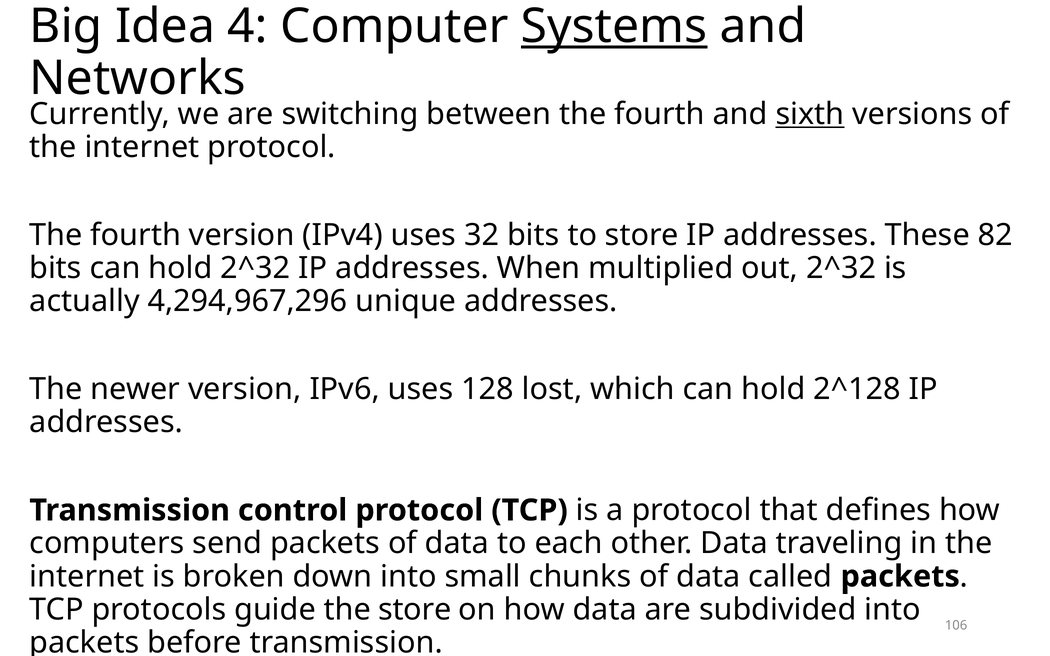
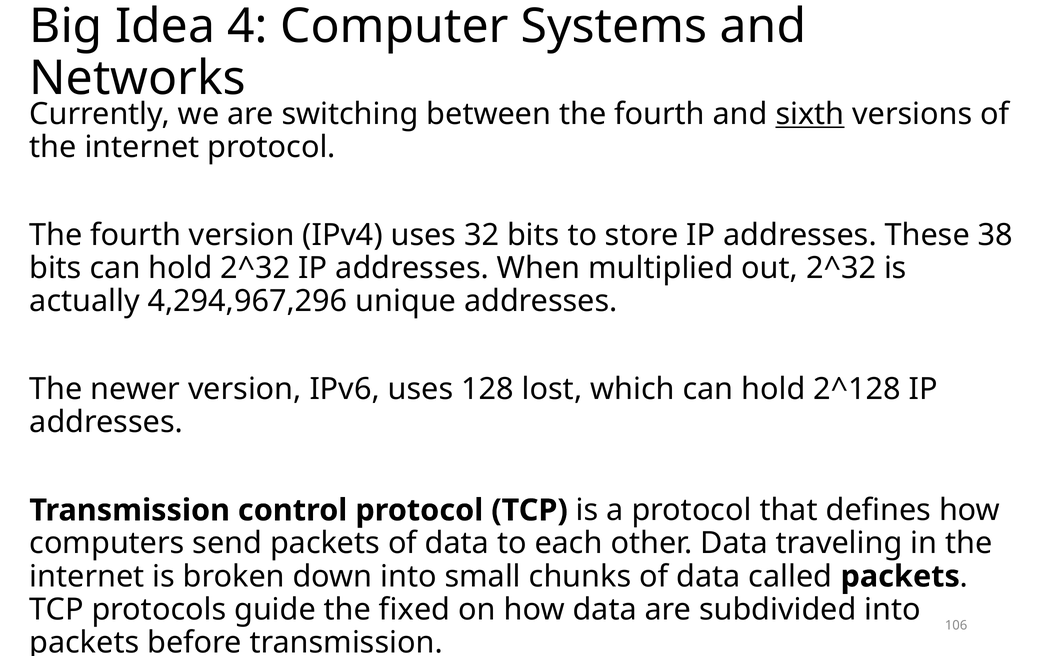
Systems underline: present -> none
82: 82 -> 38
the store: store -> fixed
